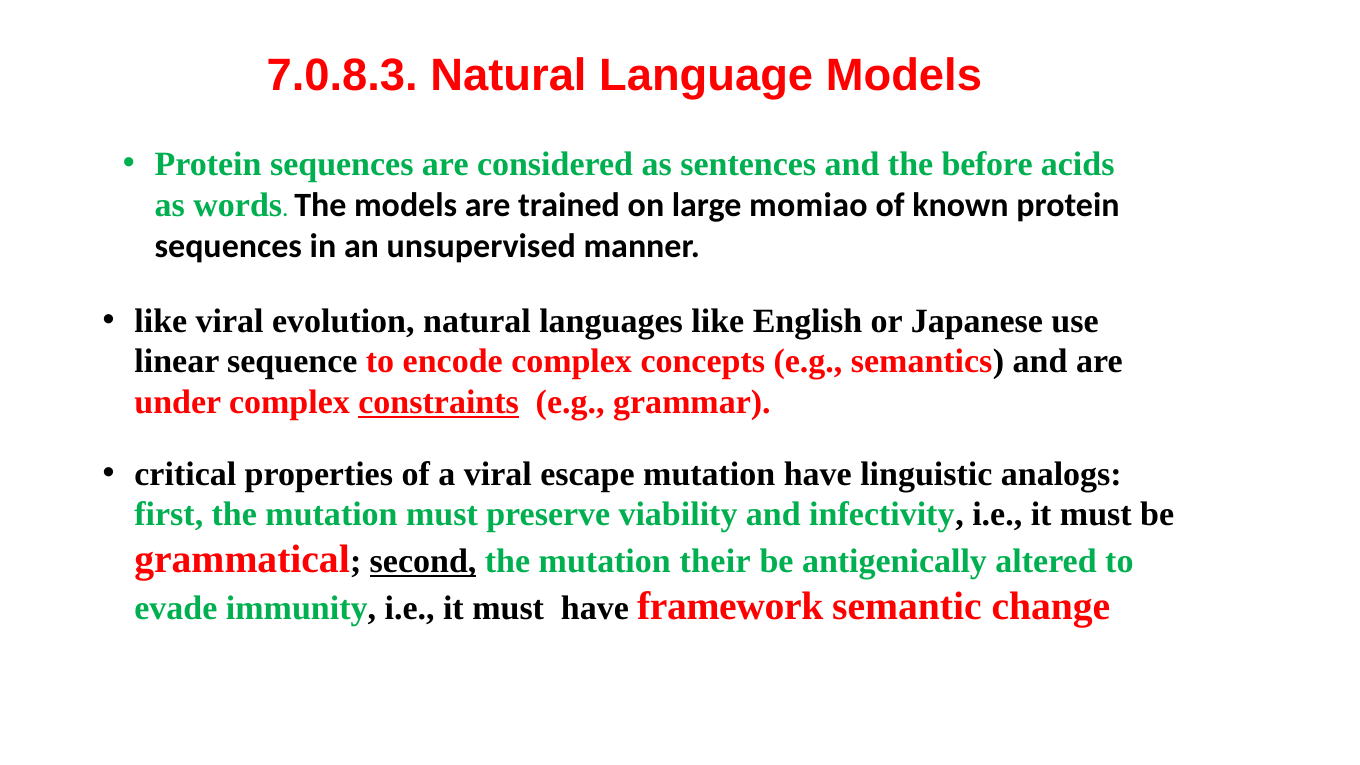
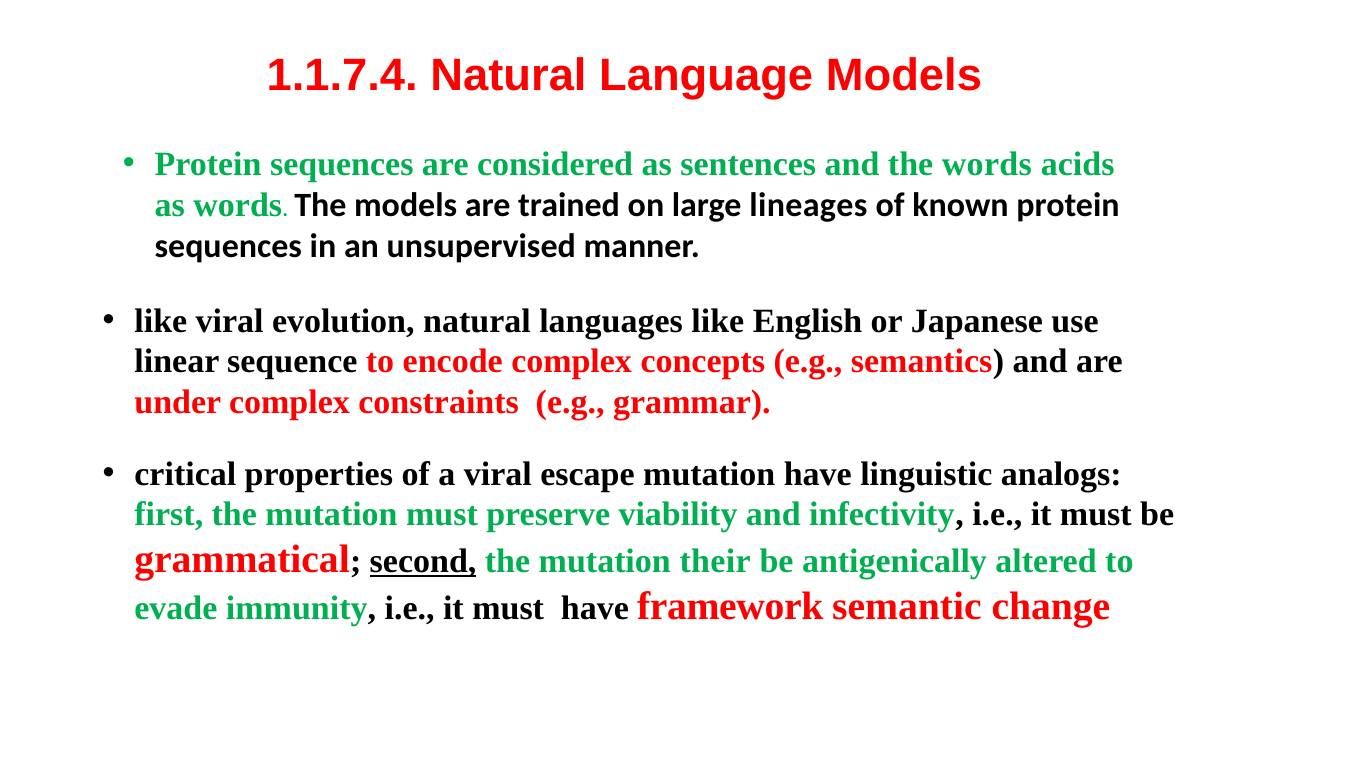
7.0.8.3: 7.0.8.3 -> 1.1.7.4
the before: before -> words
momiao: momiao -> lineages
constraints underline: present -> none
